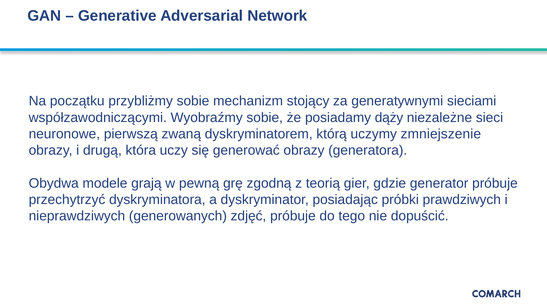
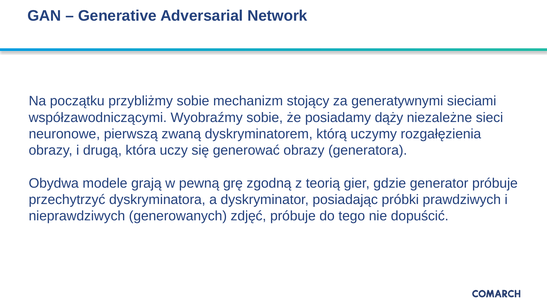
zmniejszenie: zmniejszenie -> rozgałęzienia
